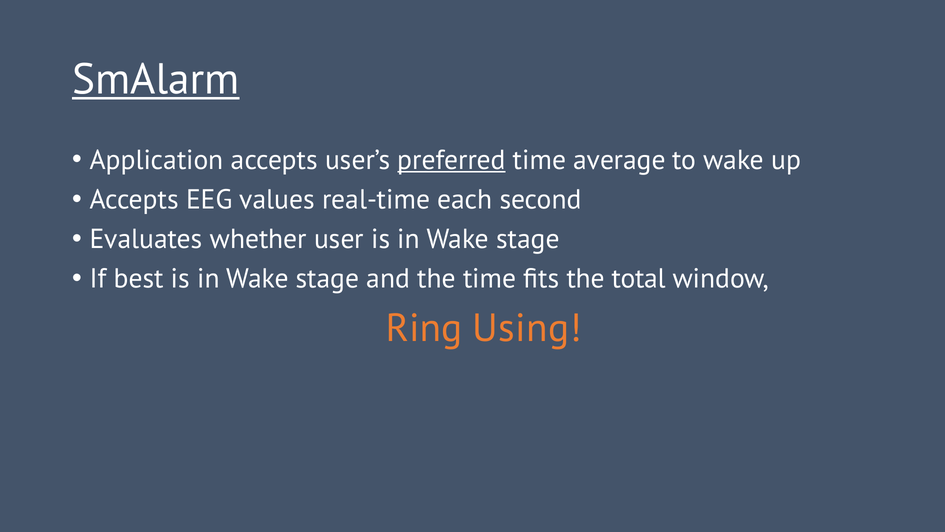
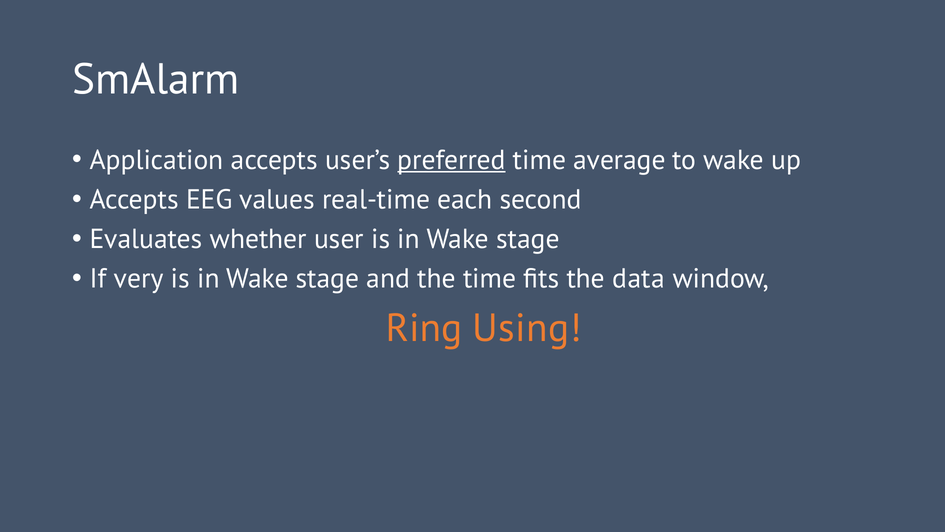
SmAlarm underline: present -> none
best: best -> very
total: total -> data
